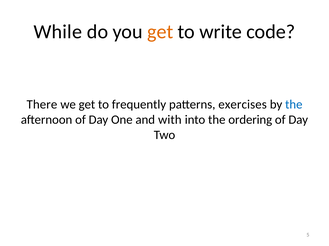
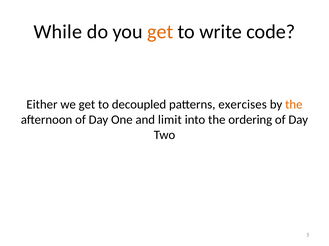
There: There -> Either
frequently: frequently -> decoupled
the at (294, 105) colour: blue -> orange
with: with -> limit
